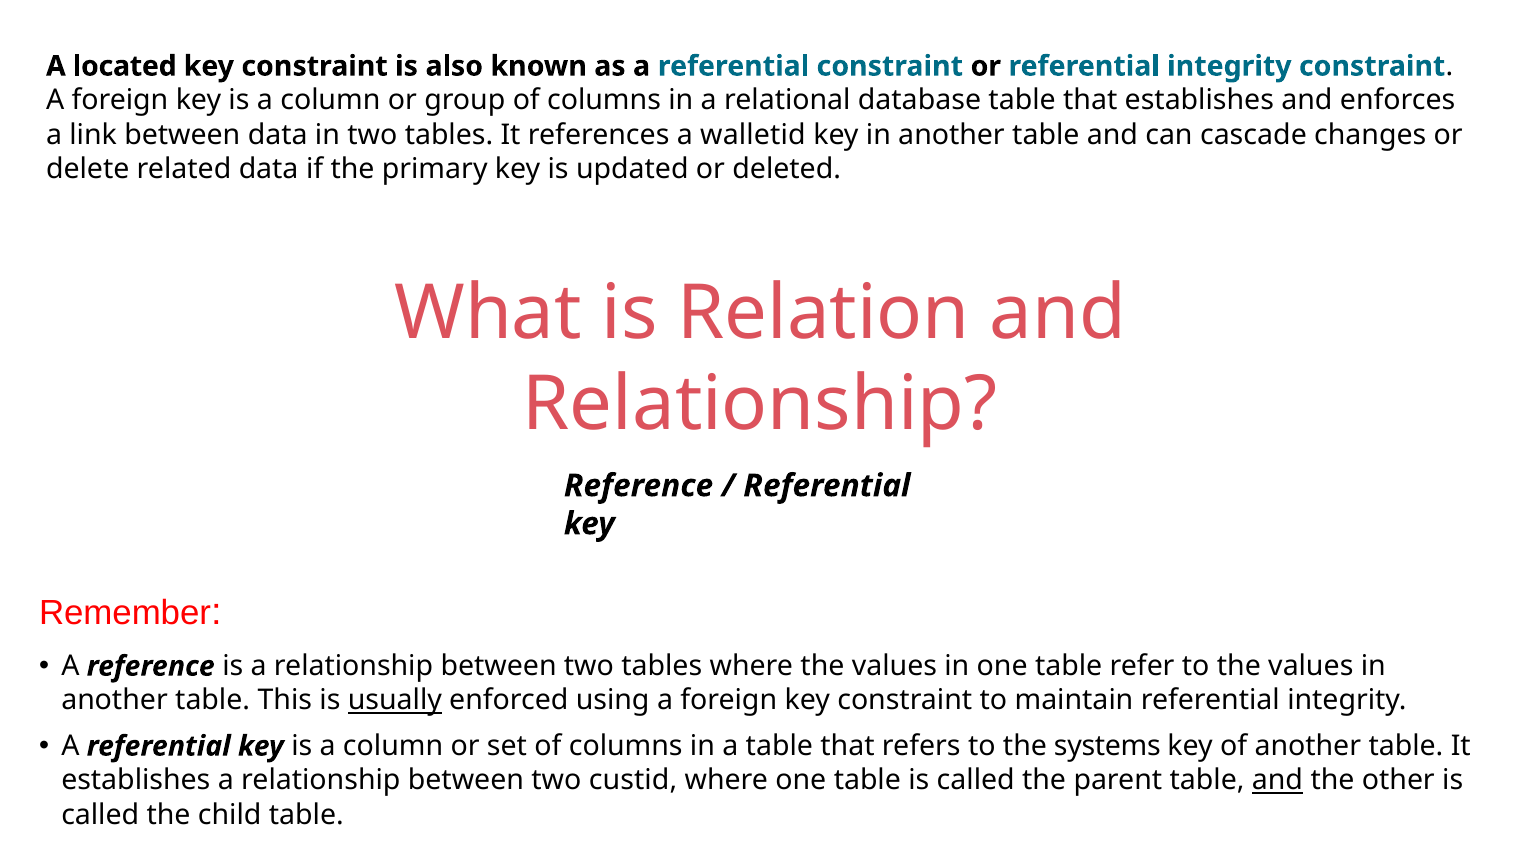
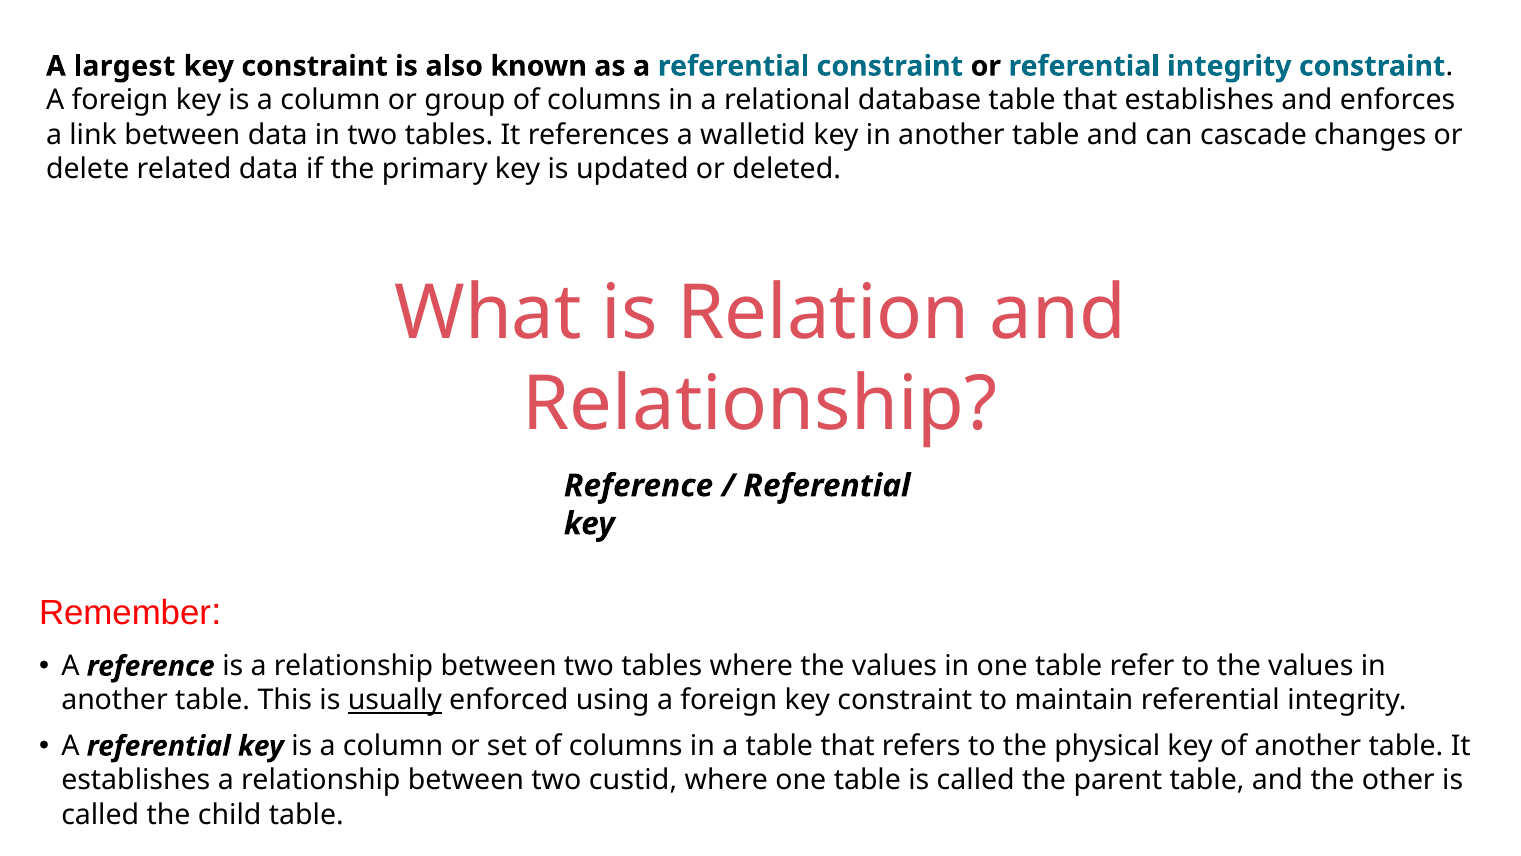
located: located -> largest
systems: systems -> physical
and at (1277, 780) underline: present -> none
